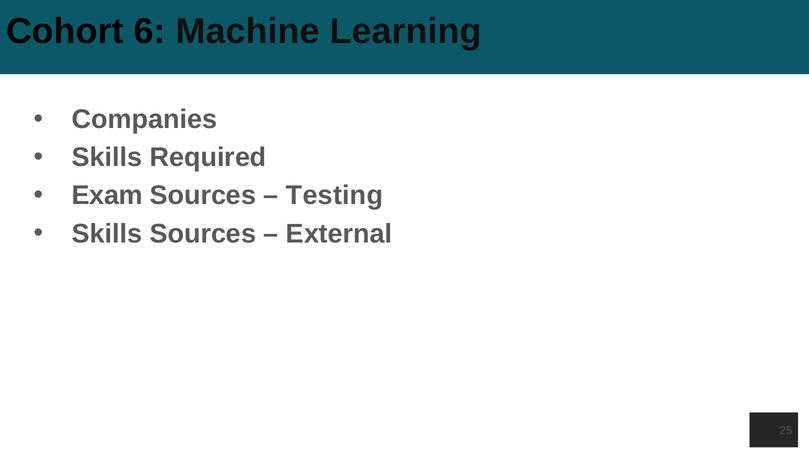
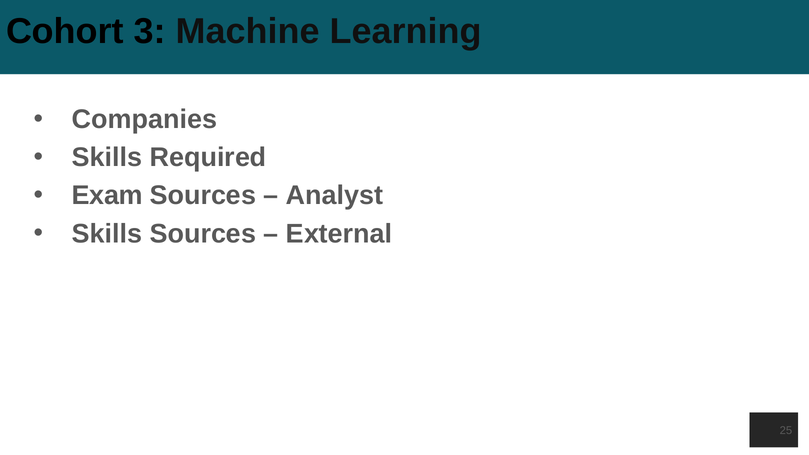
6: 6 -> 3
Testing: Testing -> Analyst
